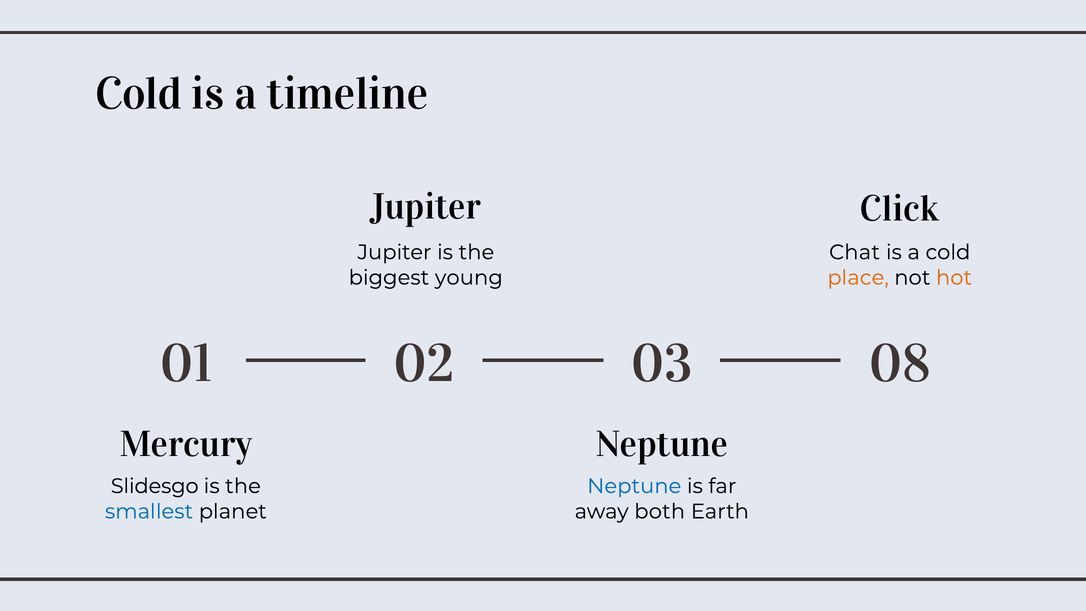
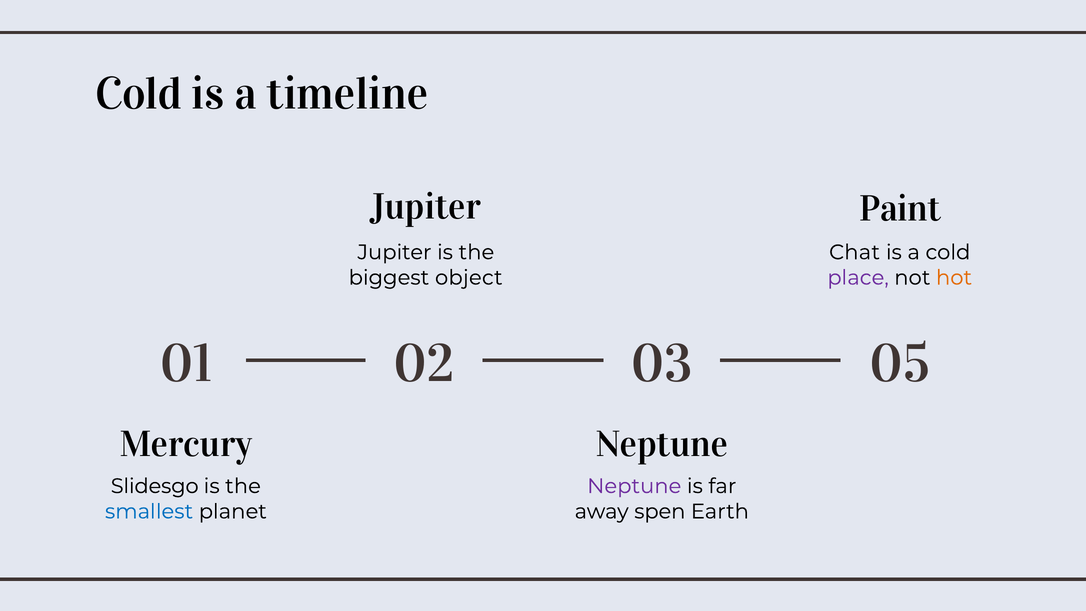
Click: Click -> Paint
young: young -> object
place colour: orange -> purple
08: 08 -> 05
Neptune at (634, 486) colour: blue -> purple
both: both -> spen
